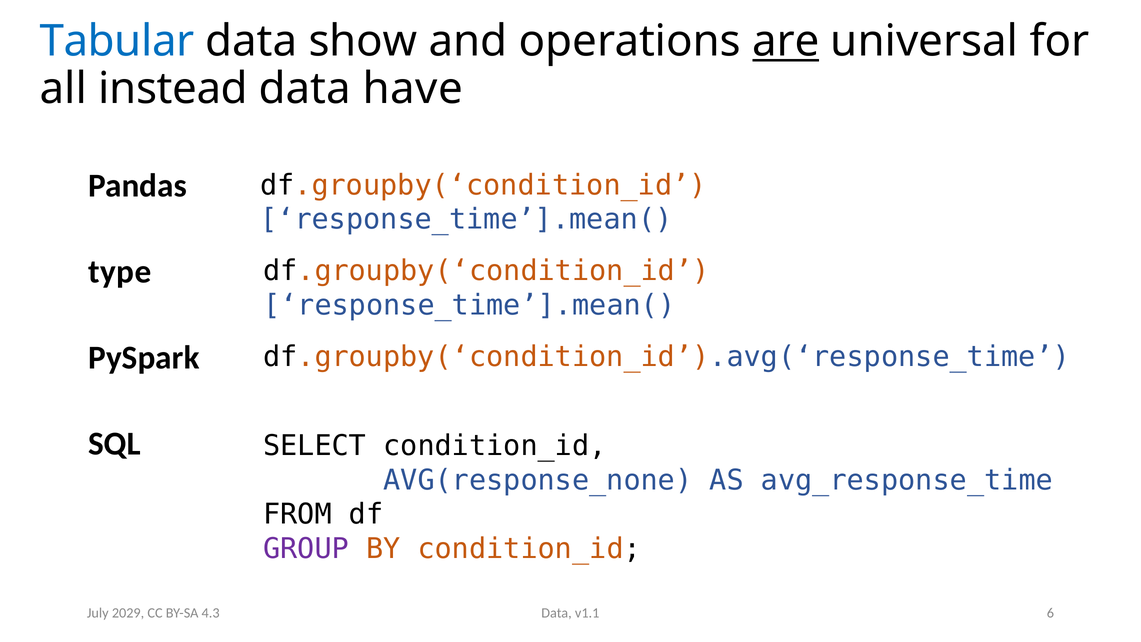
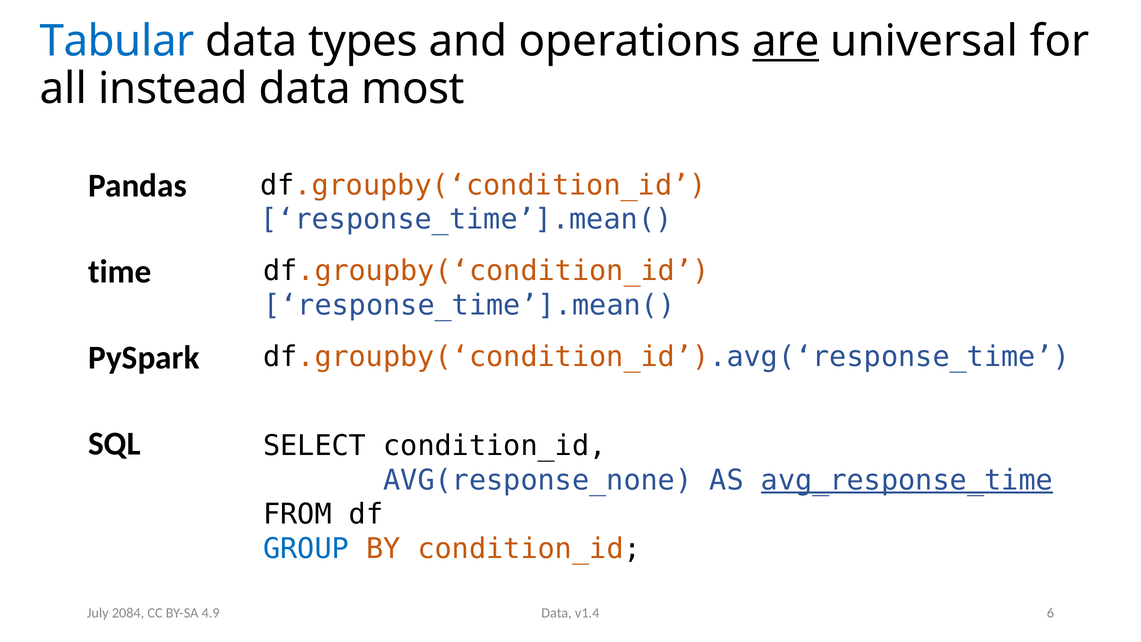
show: show -> types
have: have -> most
type: type -> time
avg_response_time underline: none -> present
GROUP colour: purple -> blue
v1.1: v1.1 -> v1.4
2029: 2029 -> 2084
4.3: 4.3 -> 4.9
